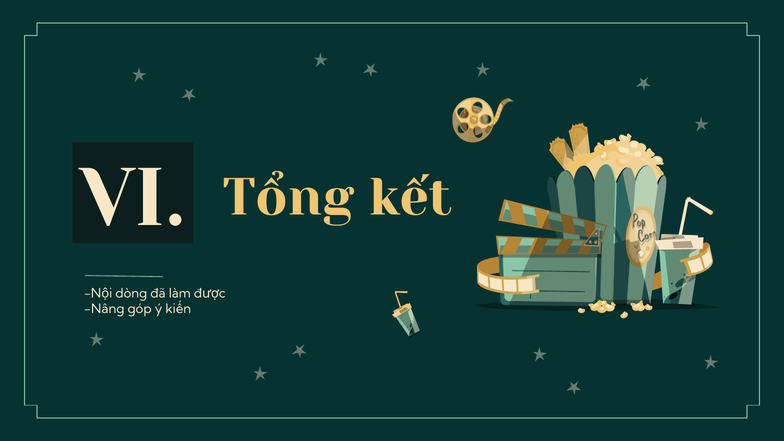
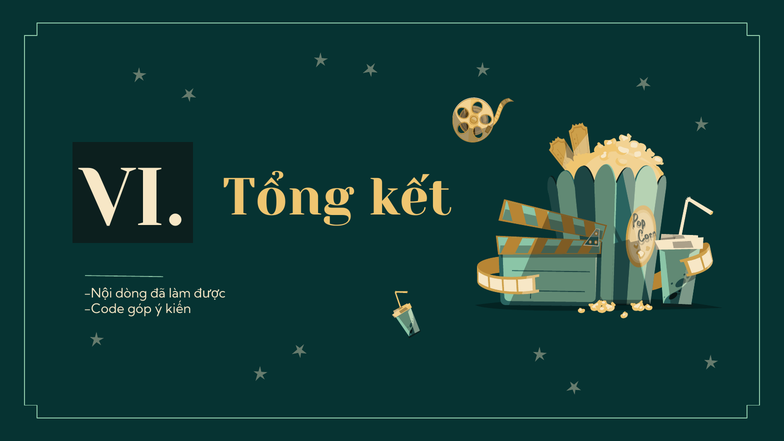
Nâng: Nâng -> Code
